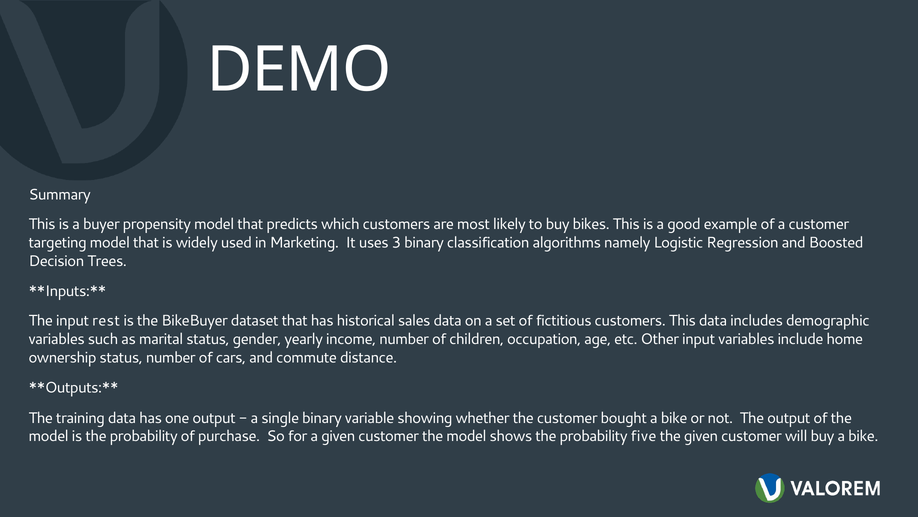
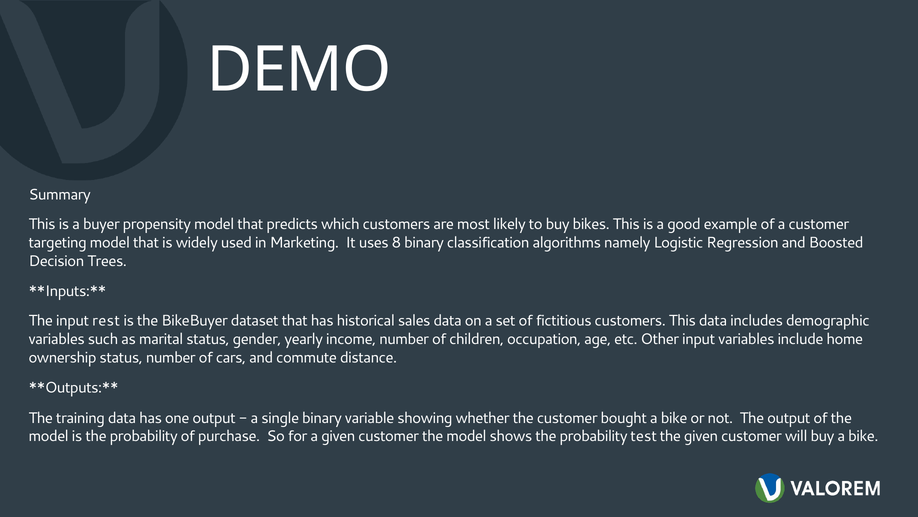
3: 3 -> 8
five: five -> test
